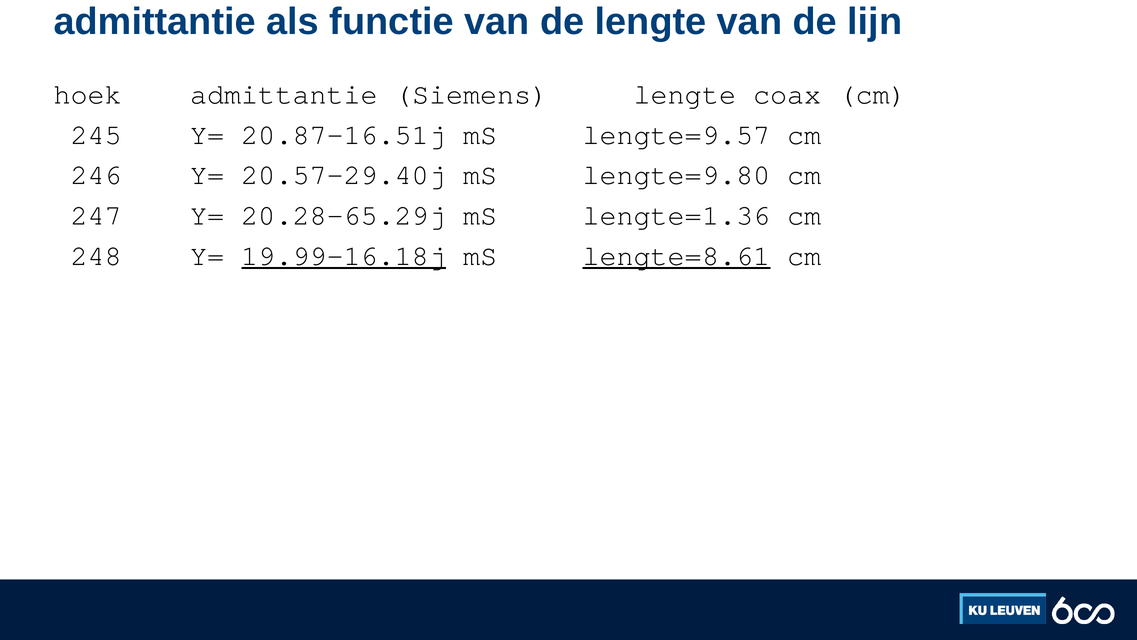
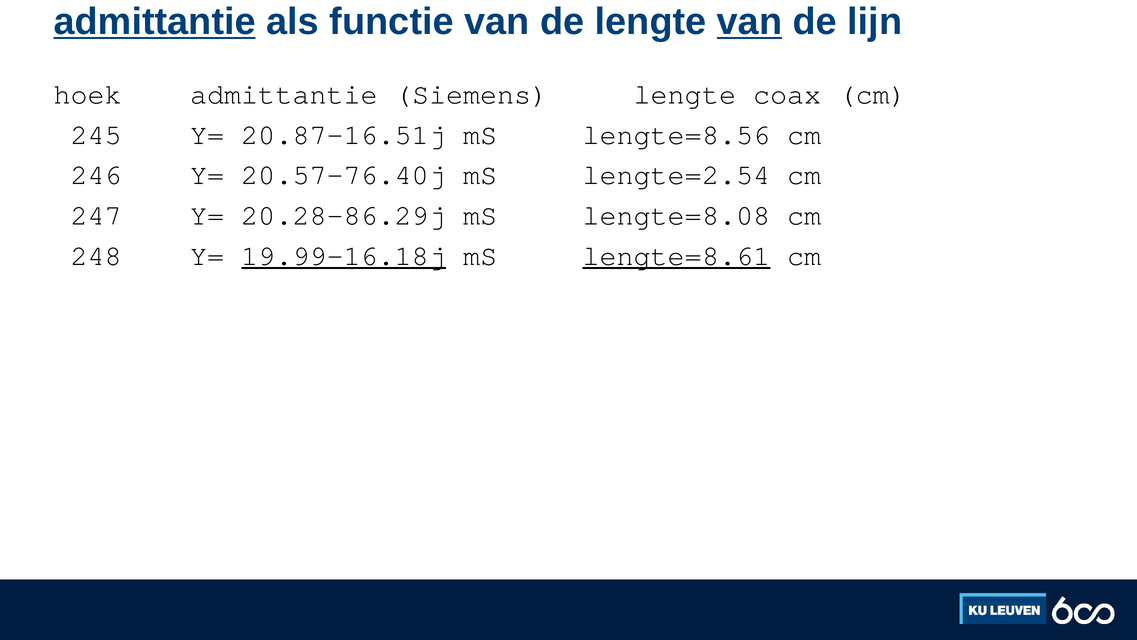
admittantie at (155, 22) underline: none -> present
van at (750, 22) underline: none -> present
lengte=9.57: lengte=9.57 -> lengte=8.56
20.57-29.40j: 20.57-29.40j -> 20.57-76.40j
lengte=9.80: lengte=9.80 -> lengte=2.54
20.28-65.29j: 20.28-65.29j -> 20.28-86.29j
lengte=1.36: lengte=1.36 -> lengte=8.08
